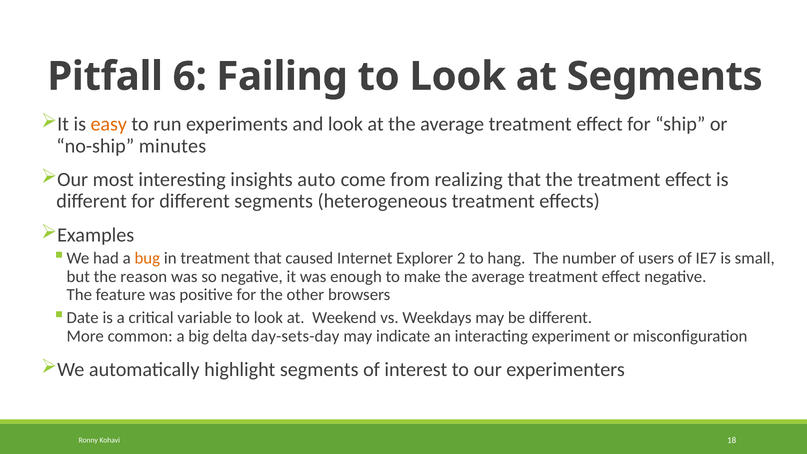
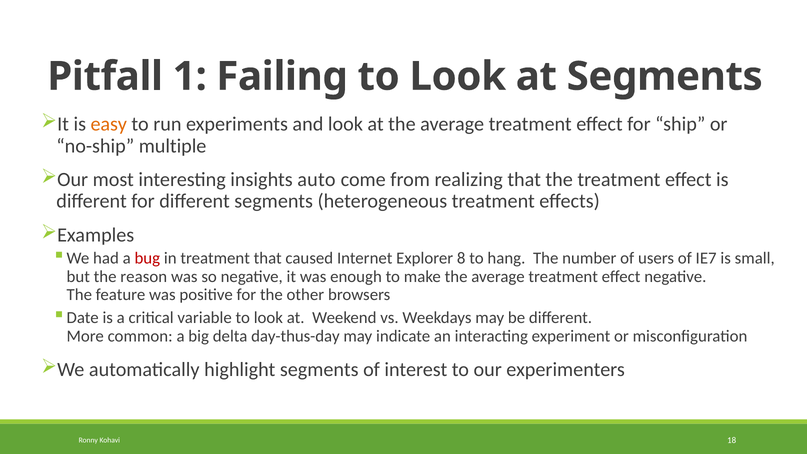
6: 6 -> 1
minutes: minutes -> multiple
bug colour: orange -> red
2: 2 -> 8
day-sets-day: day-sets-day -> day-thus-day
